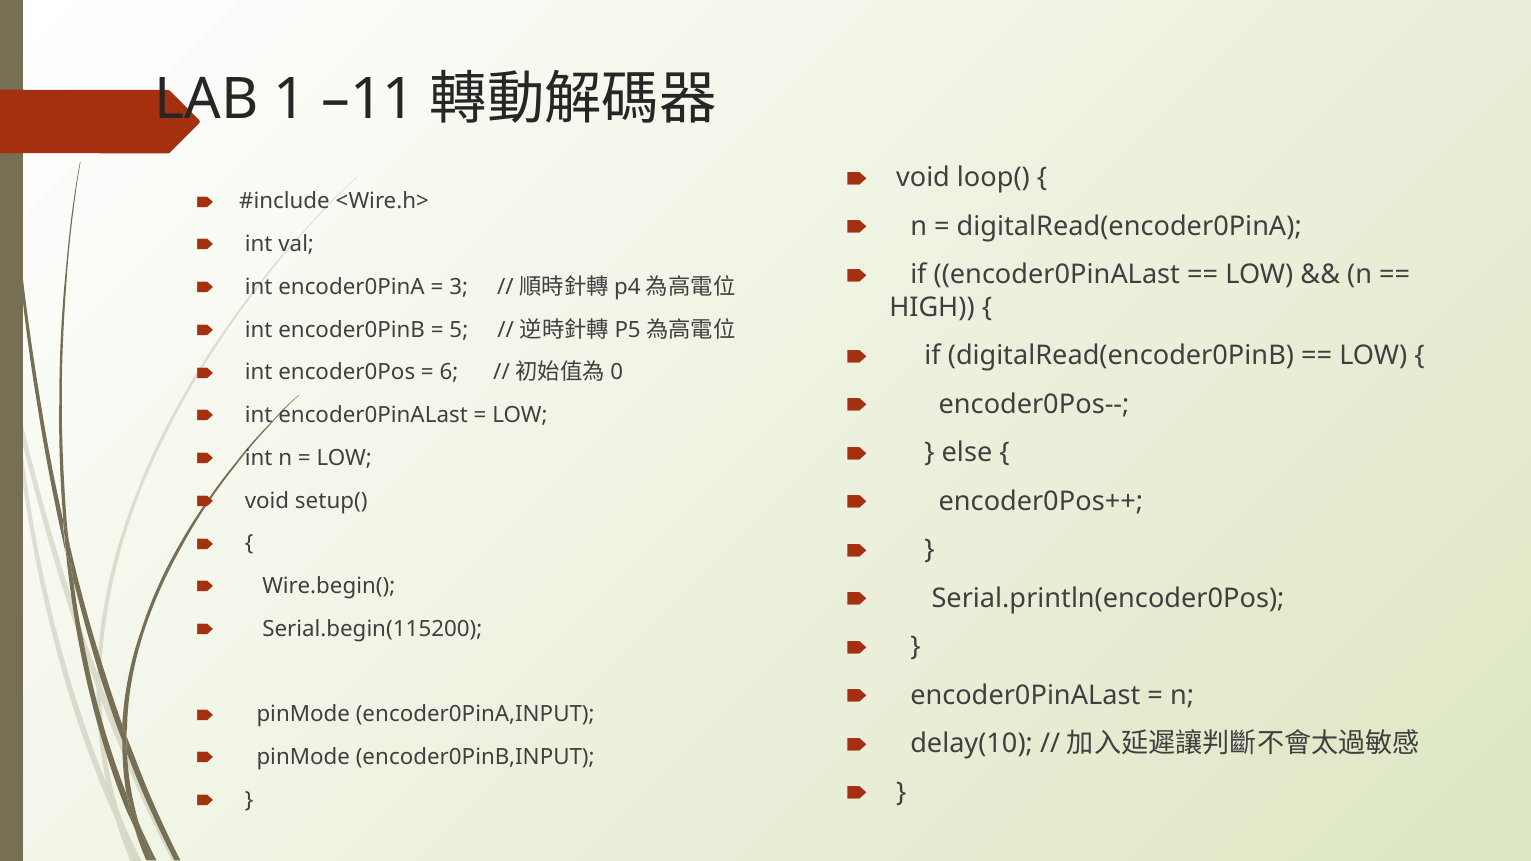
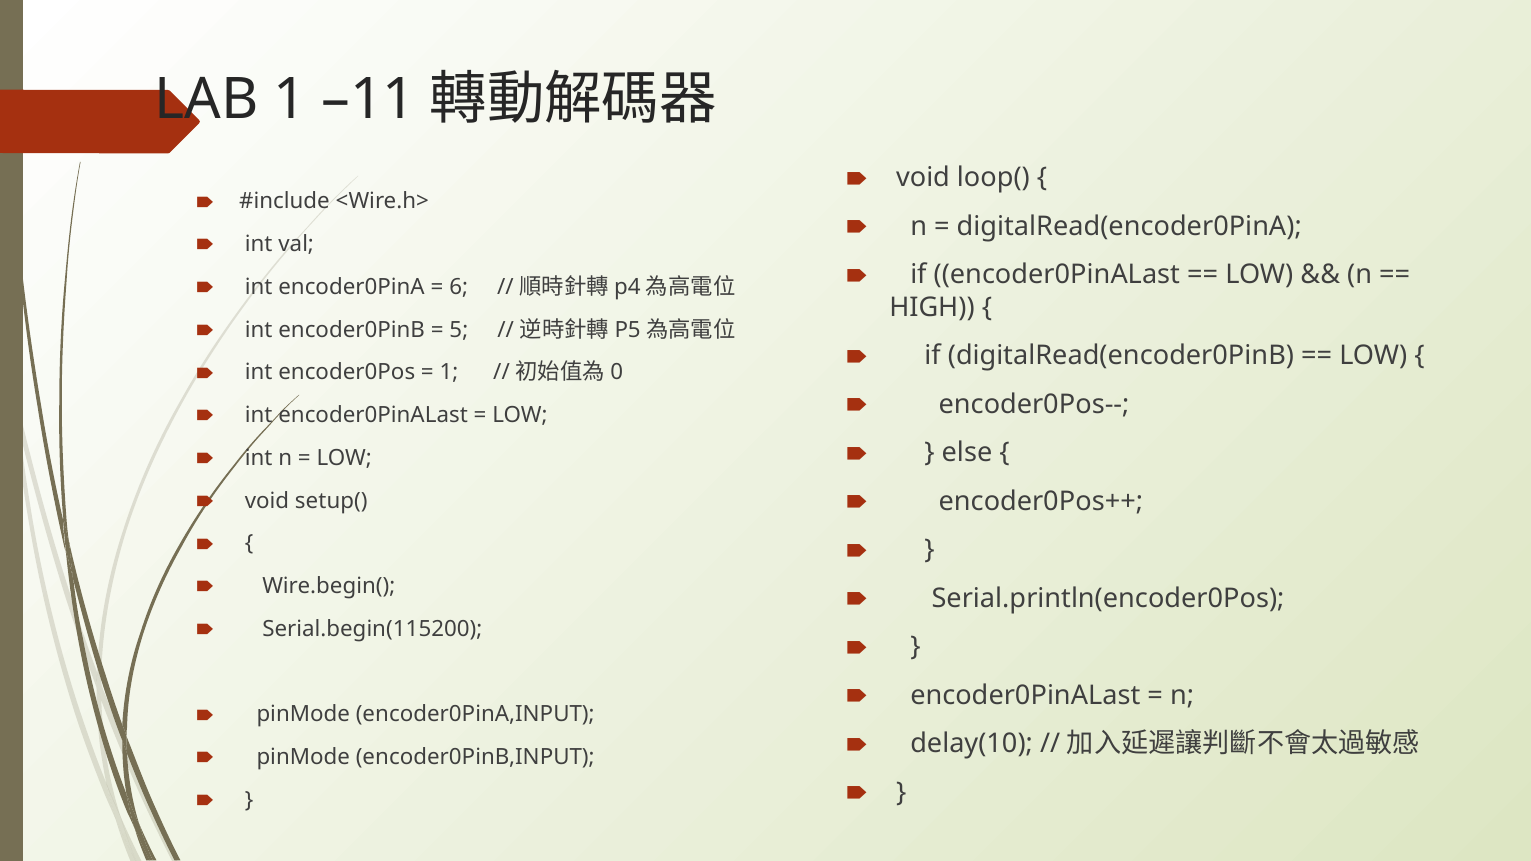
3: 3 -> 6
6 at (449, 373): 6 -> 1
